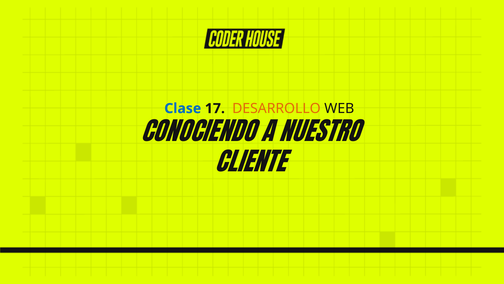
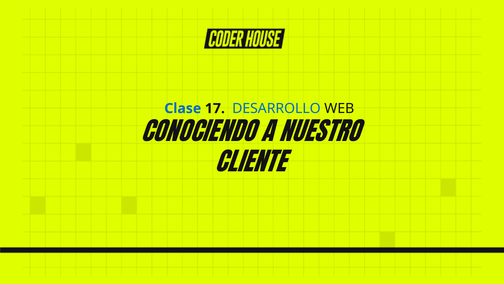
DESARROLLO colour: orange -> blue
